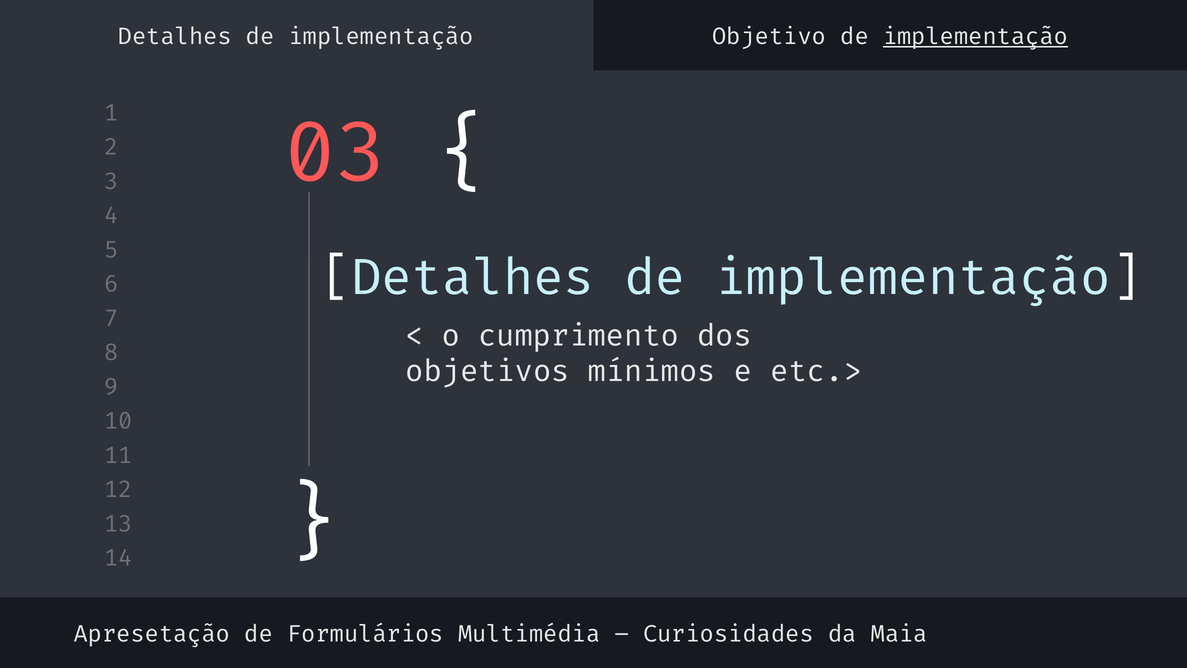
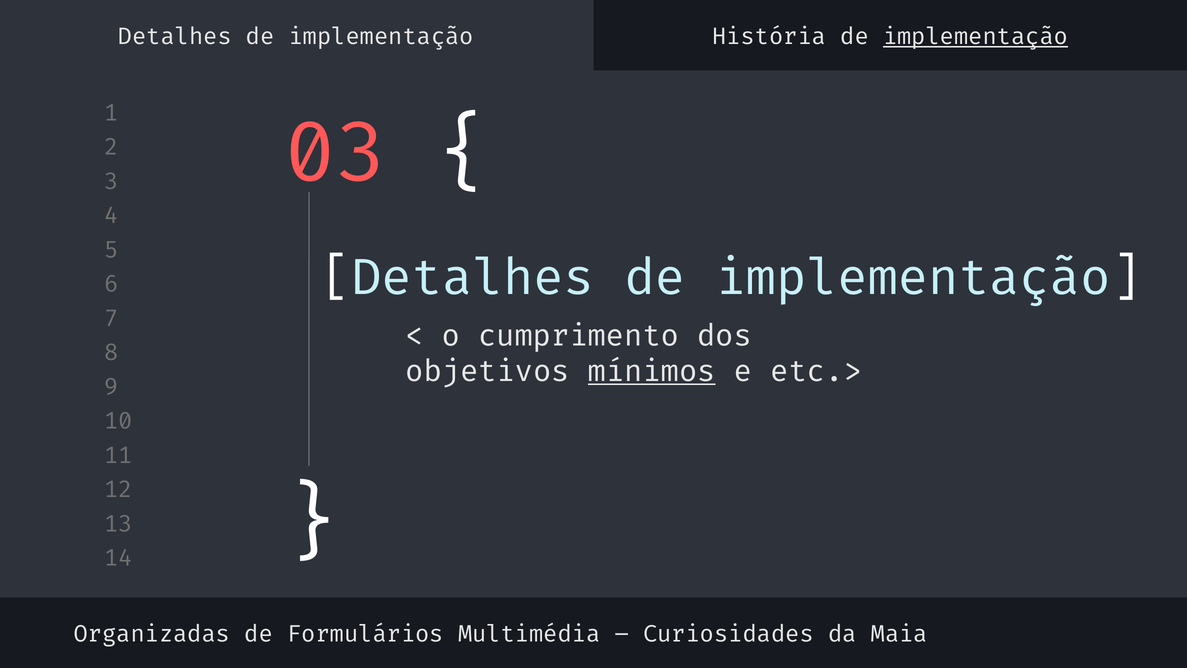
Objetivo: Objetivo -> História
mínimos underline: none -> present
Apresetação: Apresetação -> Organizadas
